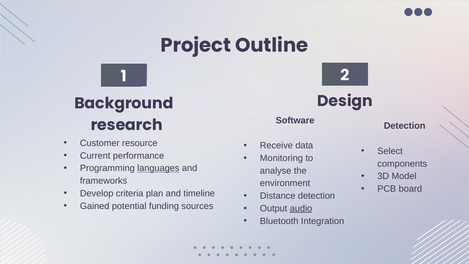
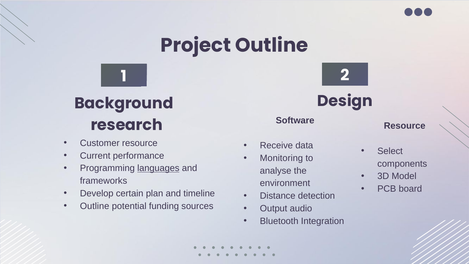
Detection at (405, 126): Detection -> Resource
criteria: criteria -> certain
Gained at (95, 206): Gained -> Outline
audio underline: present -> none
